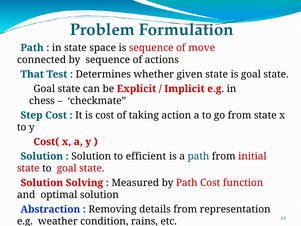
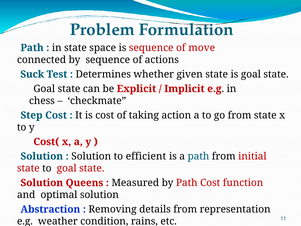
That: That -> Suck
Solving: Solving -> Queens
